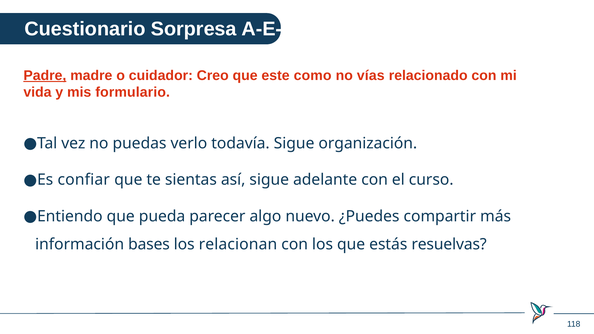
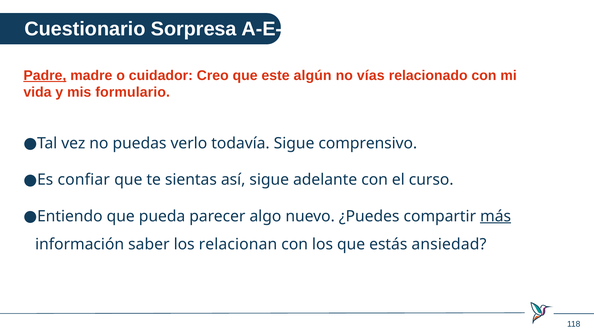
como: como -> algún
organización: organización -> comprensivo
más underline: none -> present
bases: bases -> saber
resuelvas: resuelvas -> ansiedad
